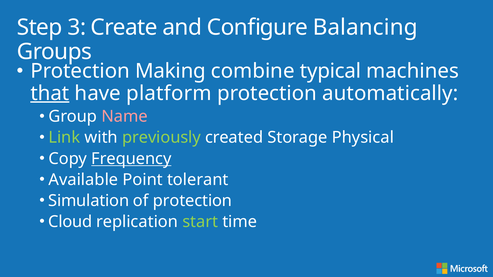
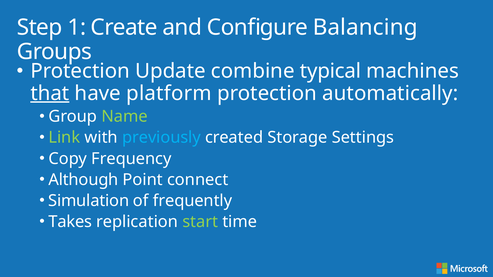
3: 3 -> 1
Making: Making -> Update
Name colour: pink -> light green
previously colour: light green -> light blue
Physical: Physical -> Settings
Frequency underline: present -> none
Available: Available -> Although
tolerant: tolerant -> connect
of protection: protection -> frequently
Cloud: Cloud -> Takes
